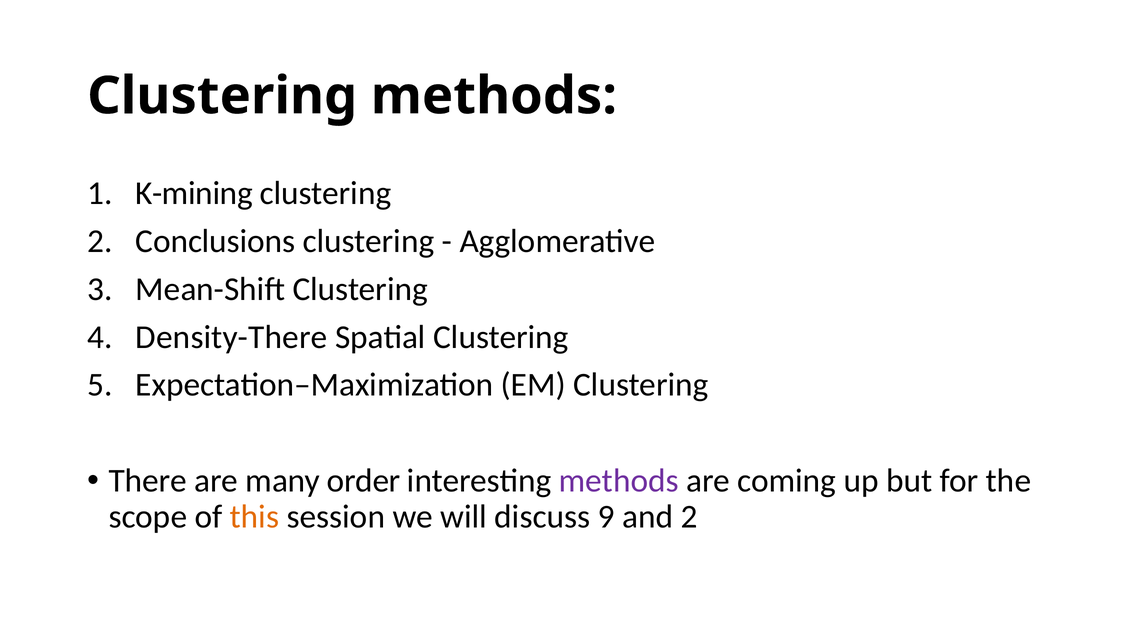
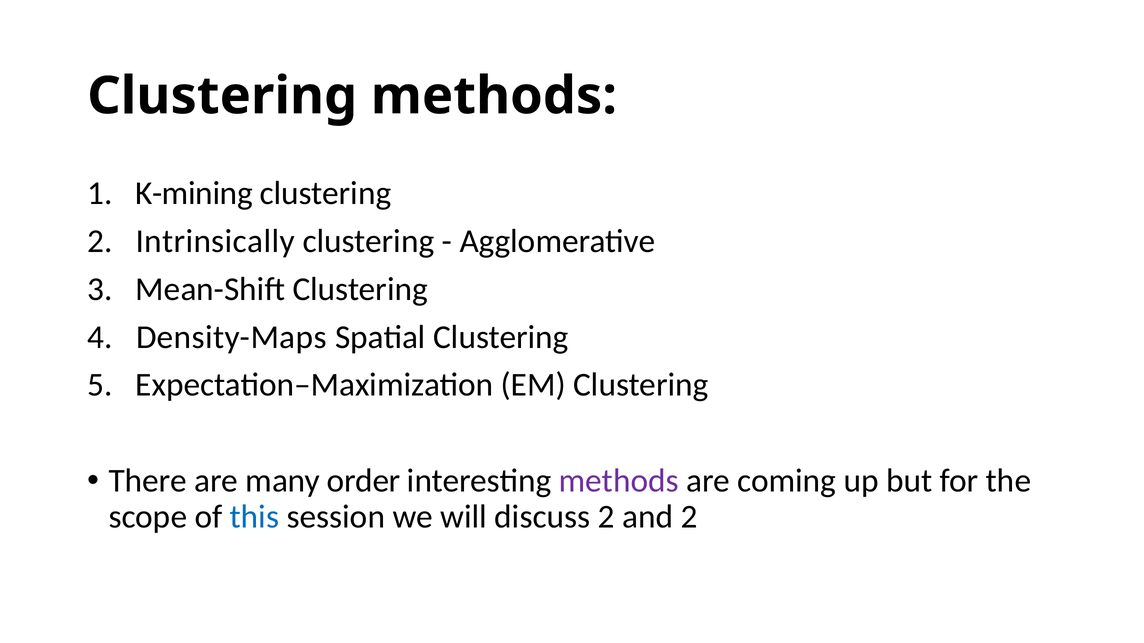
Conclusions: Conclusions -> Intrinsically
Density-There: Density-There -> Density-Maps
this colour: orange -> blue
discuss 9: 9 -> 2
